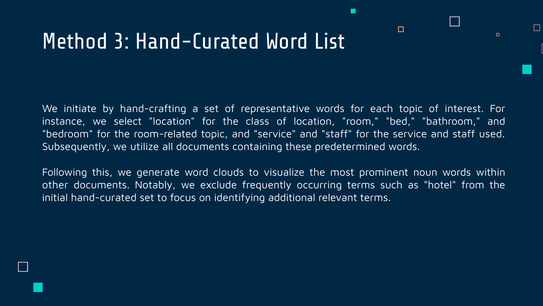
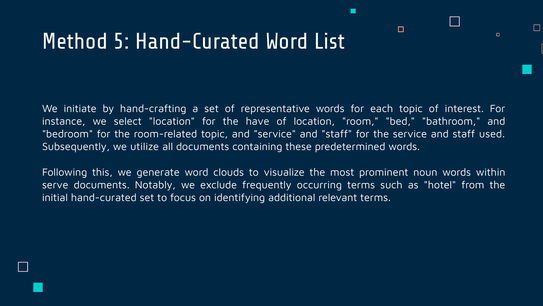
3: 3 -> 5
class: class -> have
other: other -> serve
